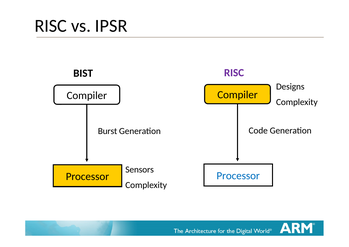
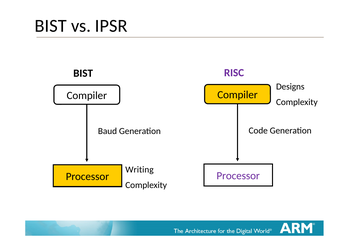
RISC at (51, 26): RISC -> BIST
Burst: Burst -> Baud
Sensors: Sensors -> Writing
Processor at (238, 176) colour: blue -> purple
